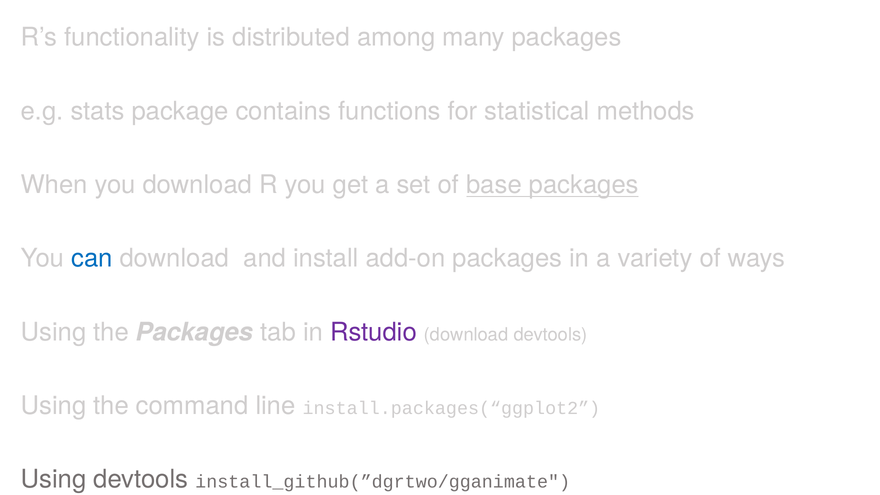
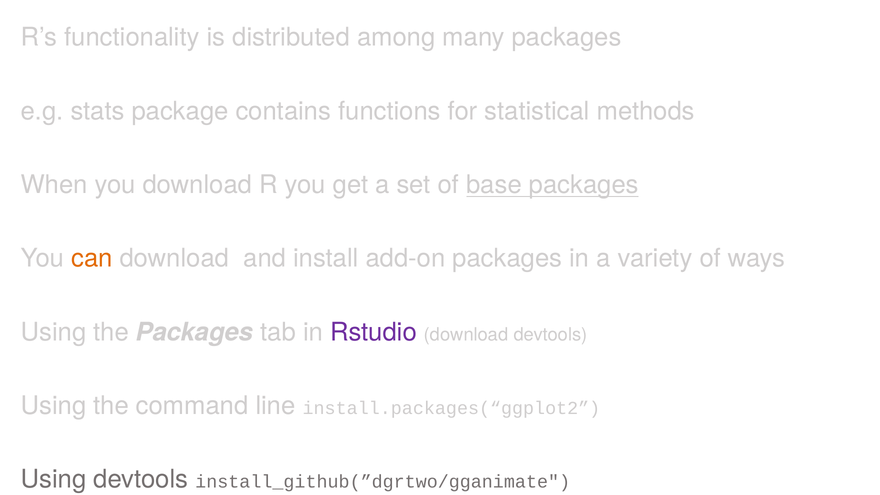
can colour: blue -> orange
